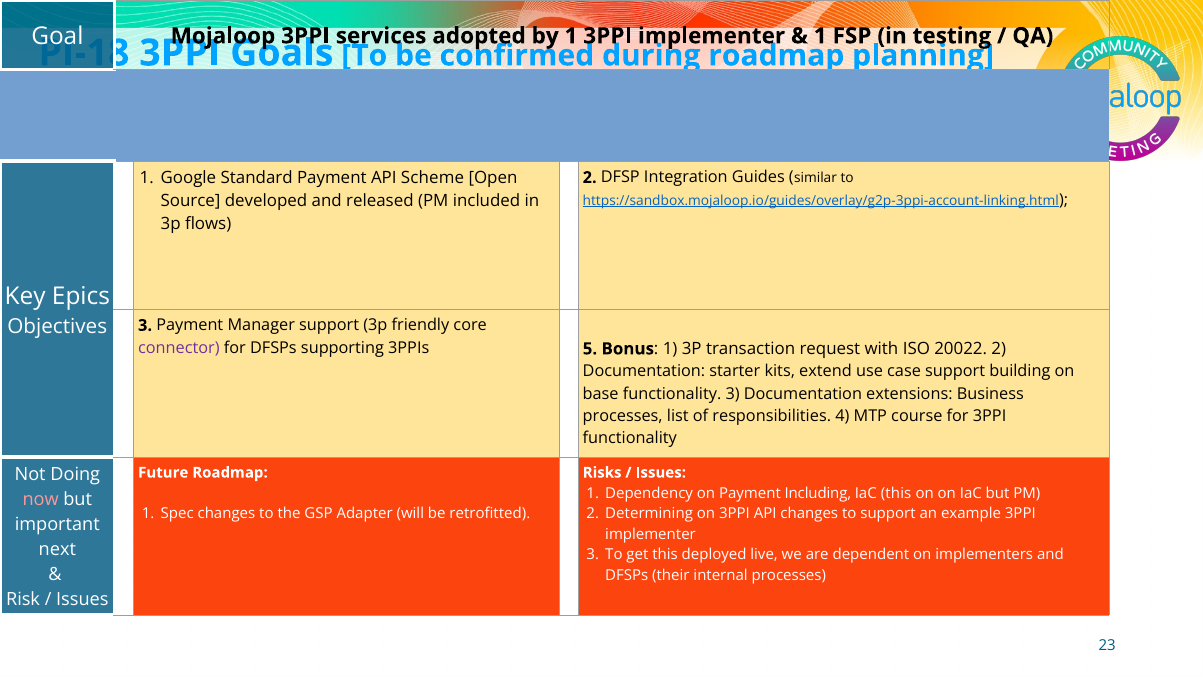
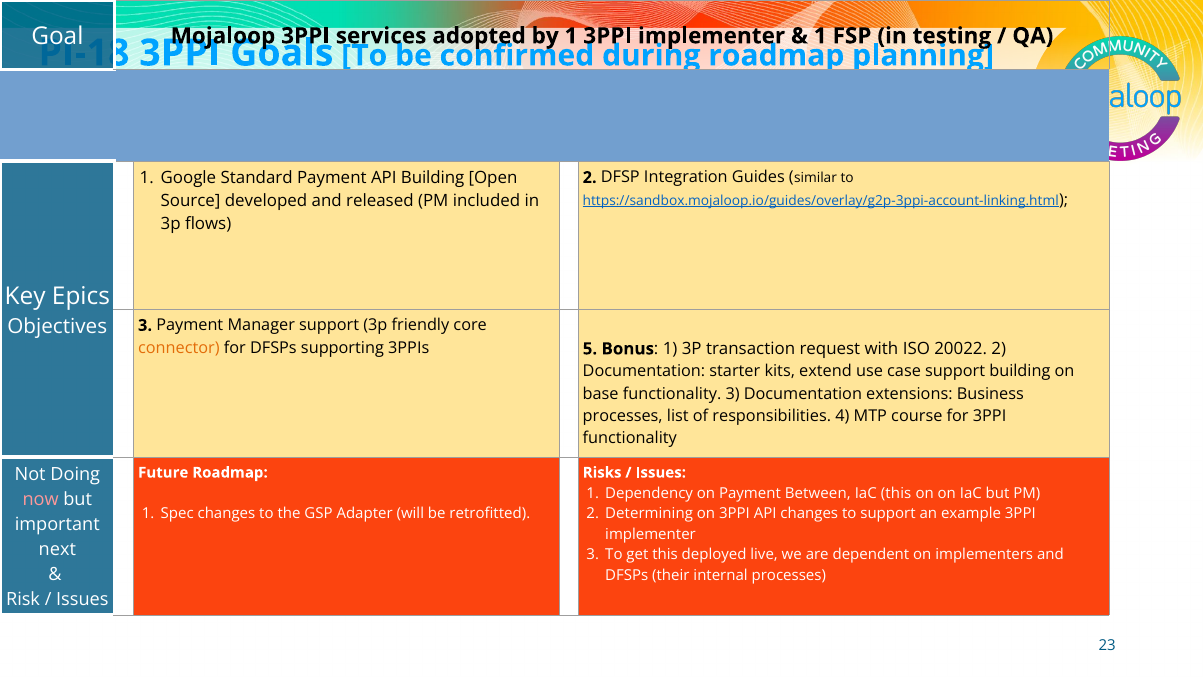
API Scheme: Scheme -> Building
connector colour: purple -> orange
Including: Including -> Between
